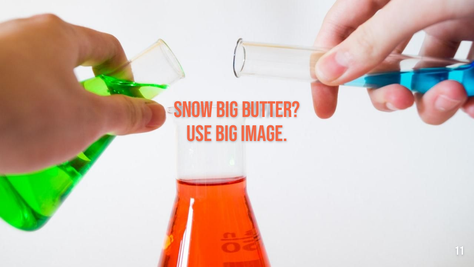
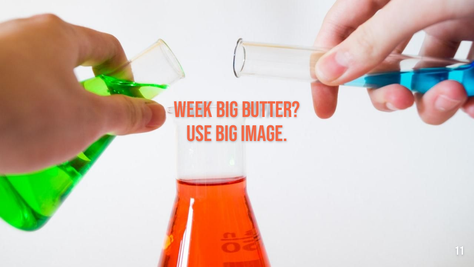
Snow: Snow -> Week
